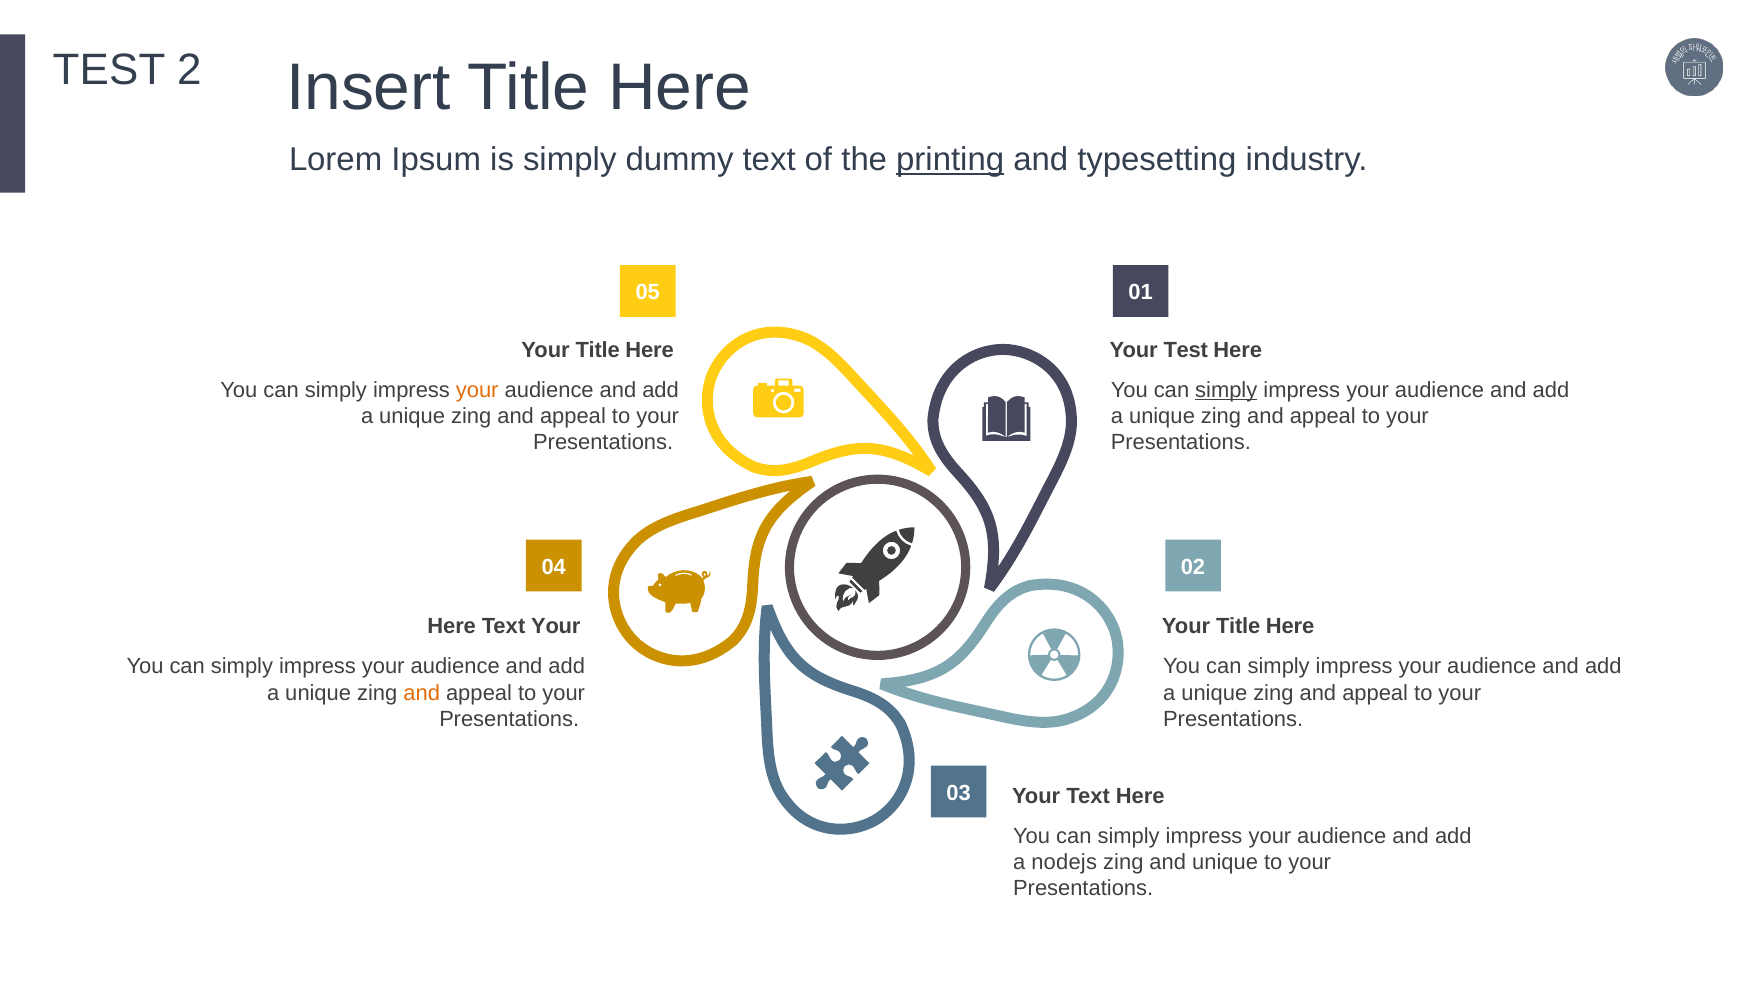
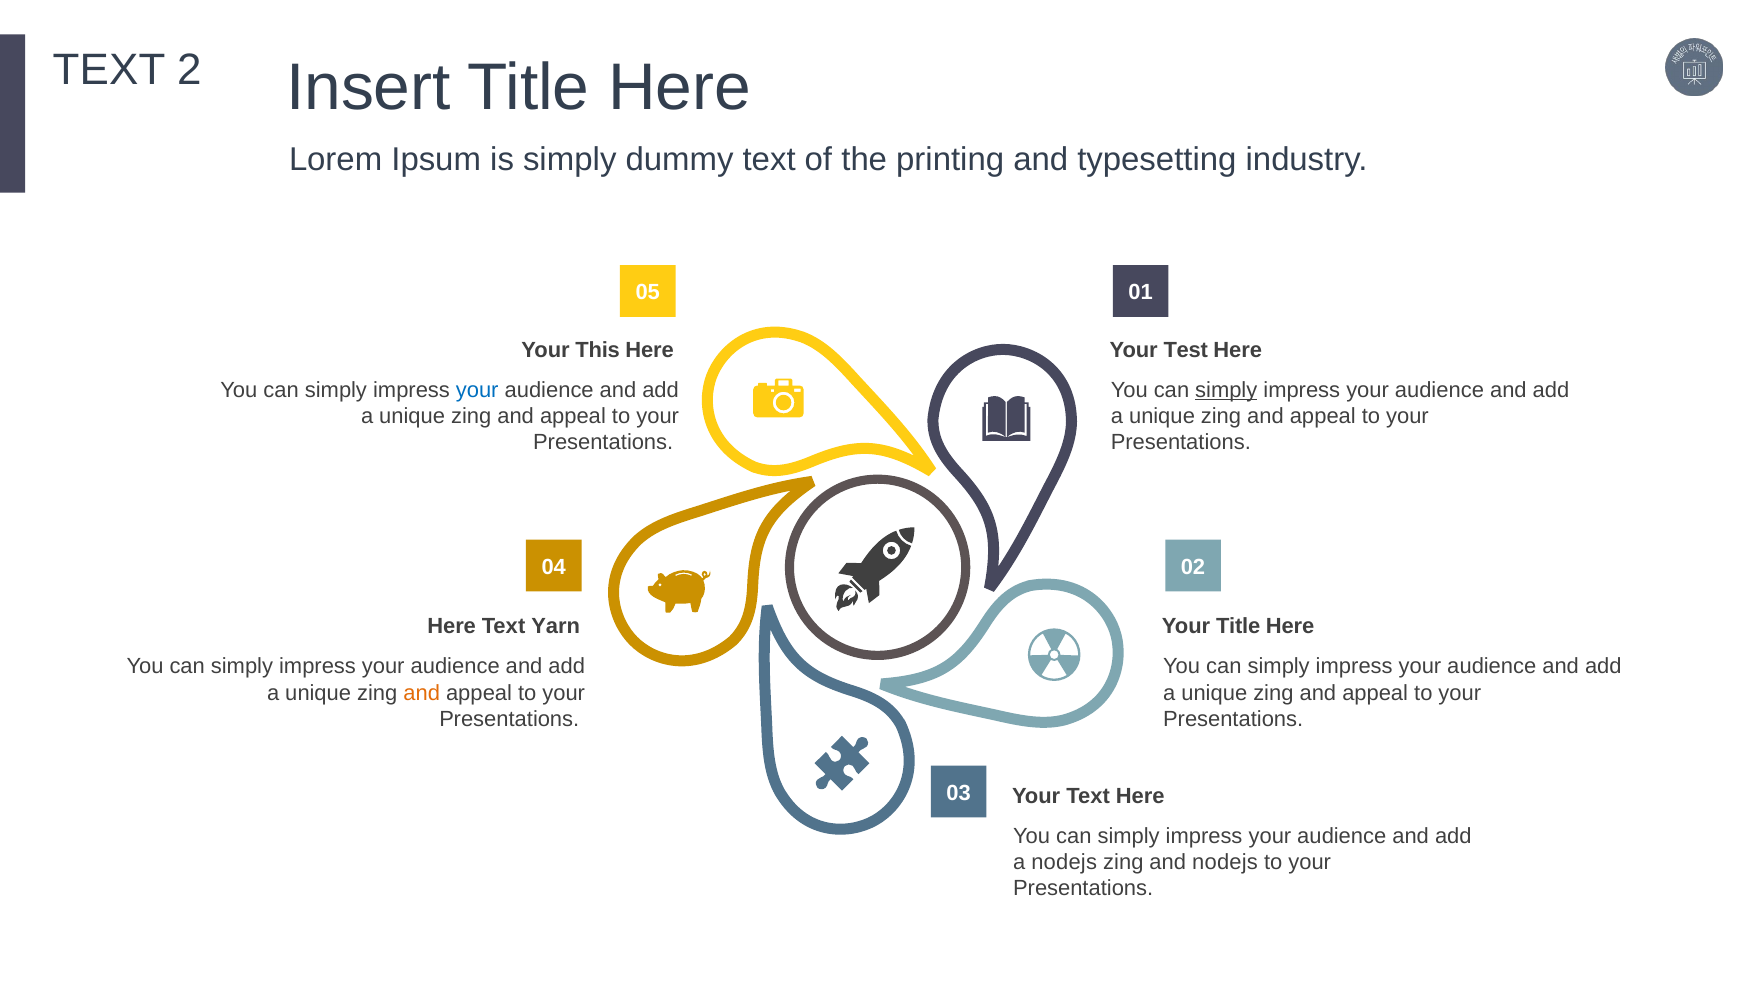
TEST at (109, 70): TEST -> TEXT
printing underline: present -> none
Title at (598, 350): Title -> This
your at (477, 390) colour: orange -> blue
Text Your: Your -> Yarn
and unique: unique -> nodejs
